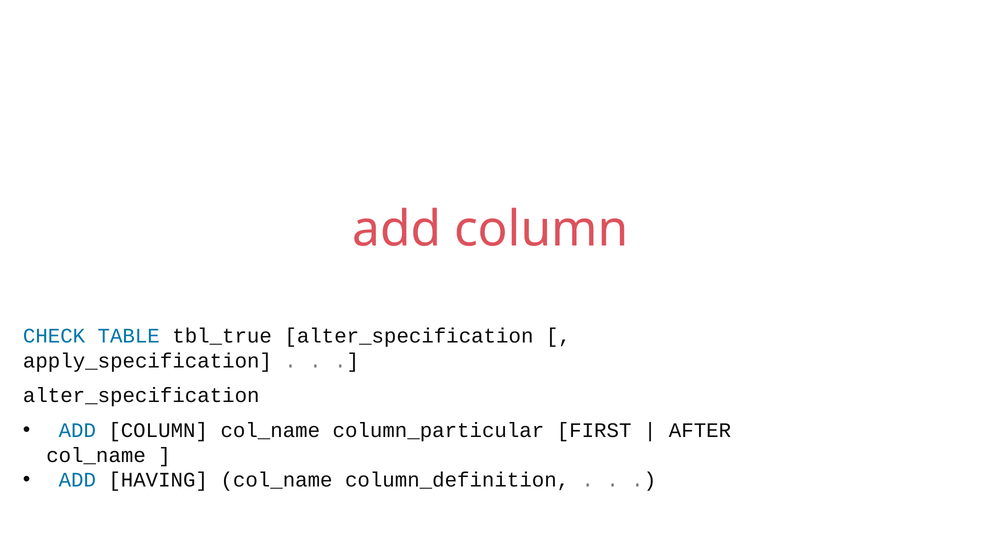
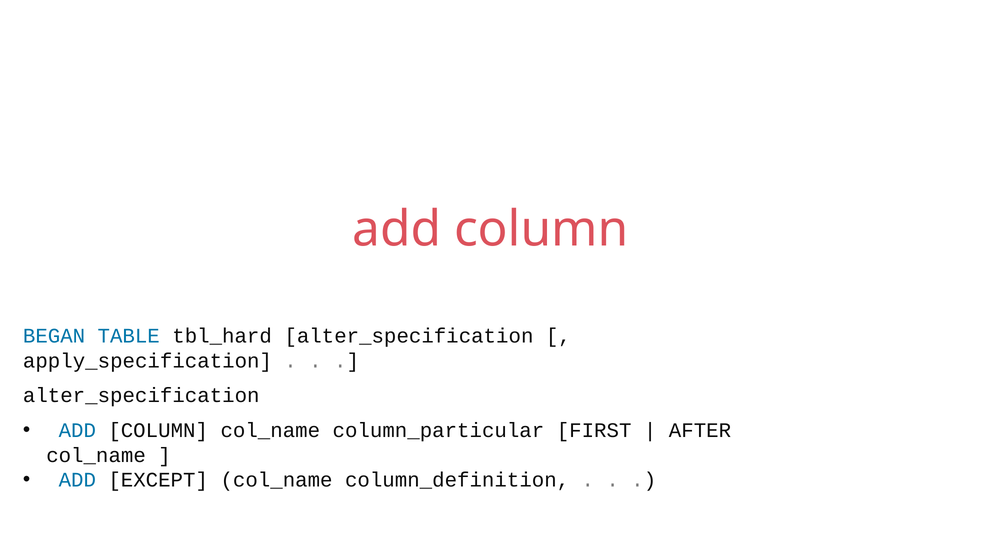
CHECK: CHECK -> BEGAN
tbl_true: tbl_true -> tbl_hard
HAVING: HAVING -> EXCEPT
